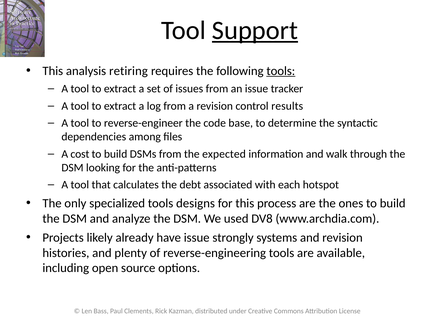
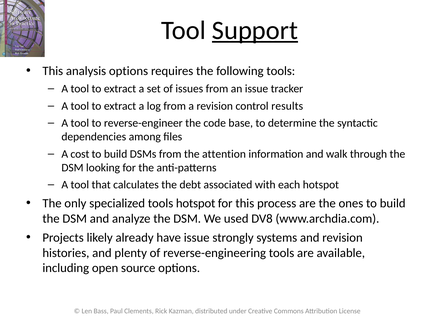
analysis retiring: retiring -> options
tools at (281, 71) underline: present -> none
expected: expected -> attention
tools designs: designs -> hotspot
